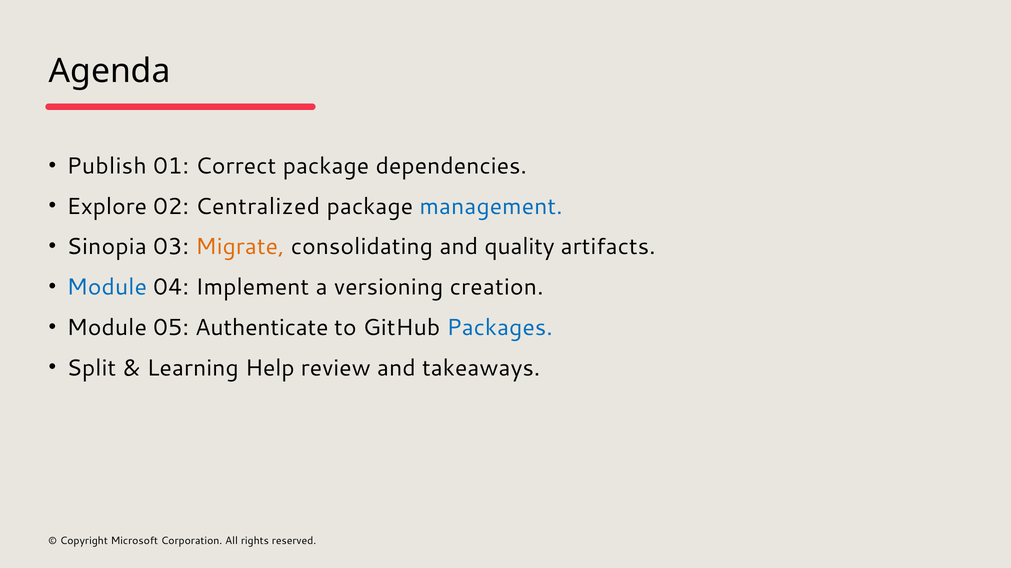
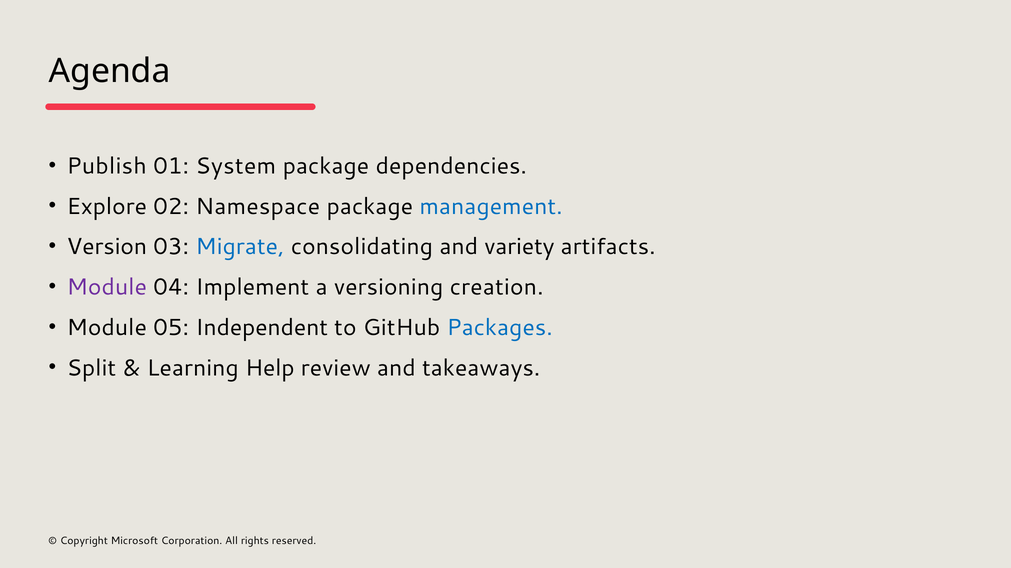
Correct: Correct -> System
Centralized: Centralized -> Namespace
Sinopia: Sinopia -> Version
Migrate colour: orange -> blue
quality: quality -> variety
Module at (107, 288) colour: blue -> purple
Authenticate: Authenticate -> Independent
